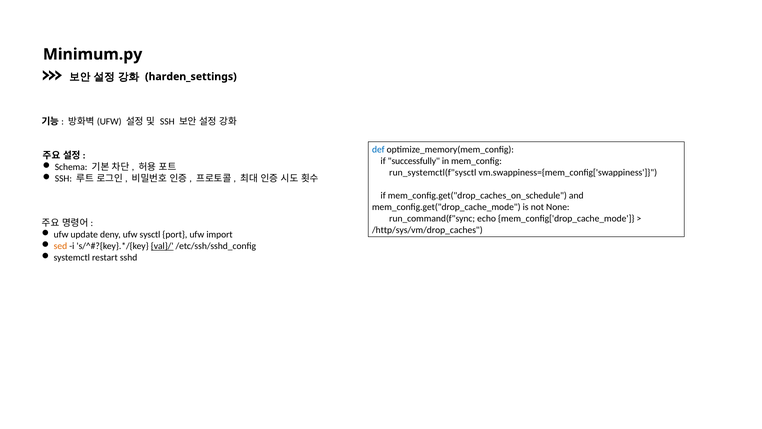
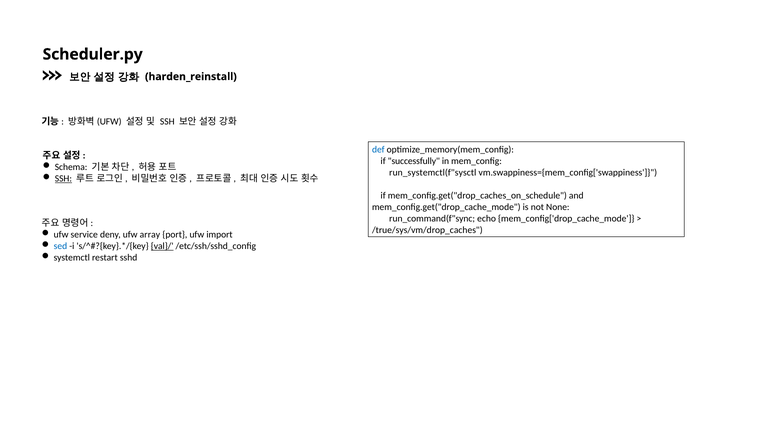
Minimum.py: Minimum.py -> Scheduler.py
harden_settings: harden_settings -> harden_reinstall
SSH at (63, 178) underline: none -> present
/http/sys/vm/drop_caches: /http/sys/vm/drop_caches -> /true/sys/vm/drop_caches
update: update -> service
sysctl: sysctl -> array
sed colour: orange -> blue
